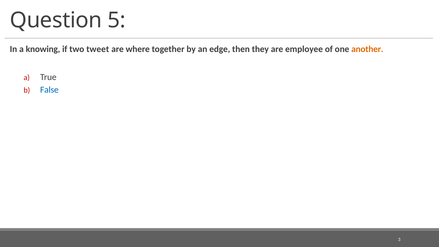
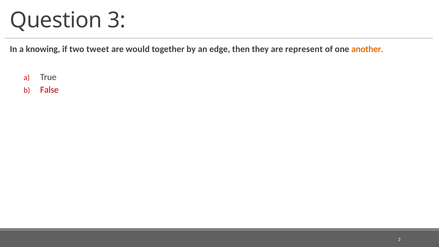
Question 5: 5 -> 3
where: where -> would
employee: employee -> represent
False colour: blue -> red
